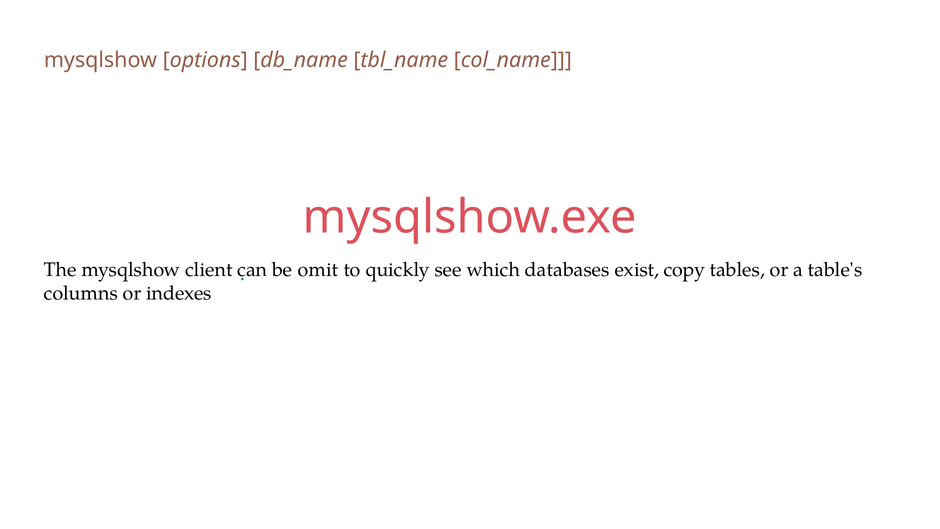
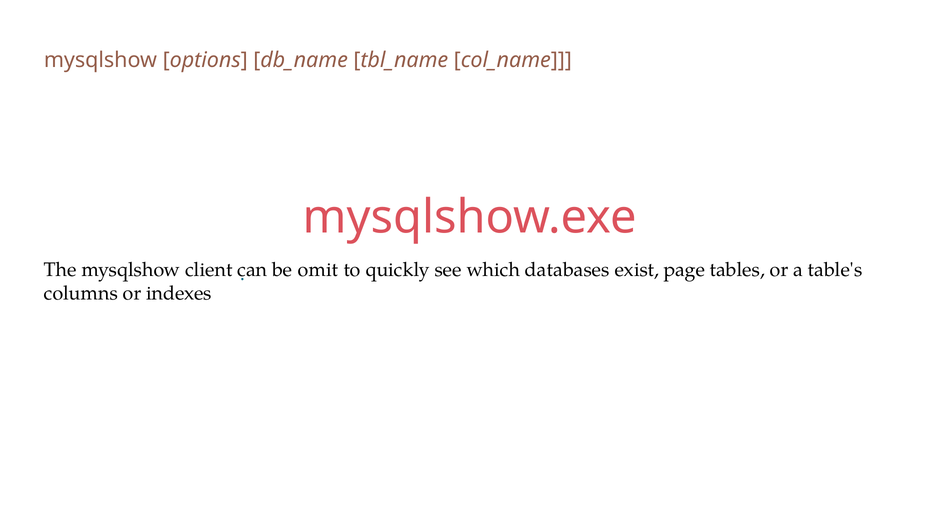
copy: copy -> page
